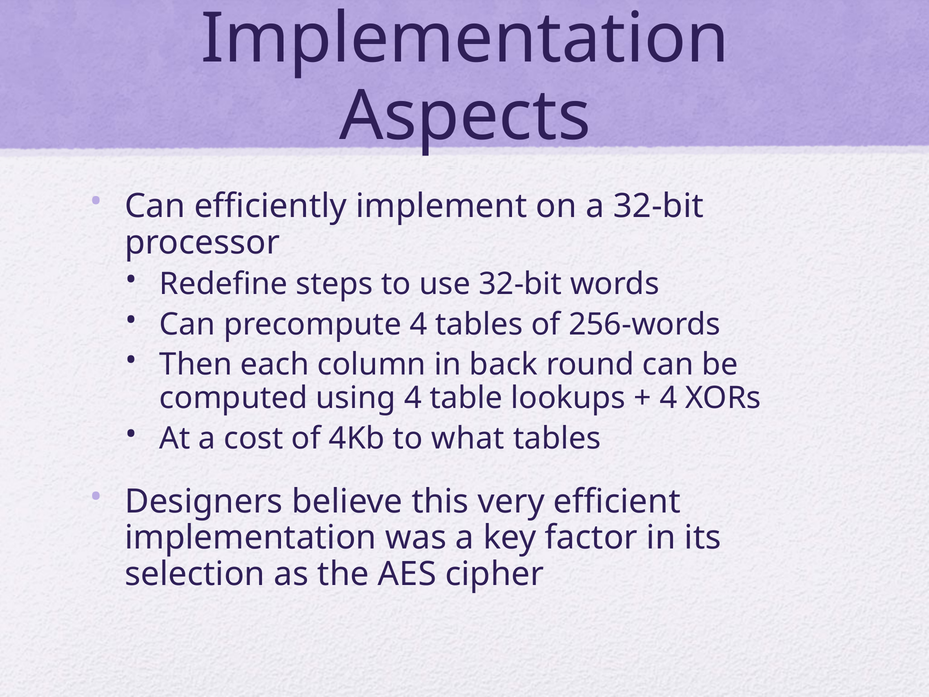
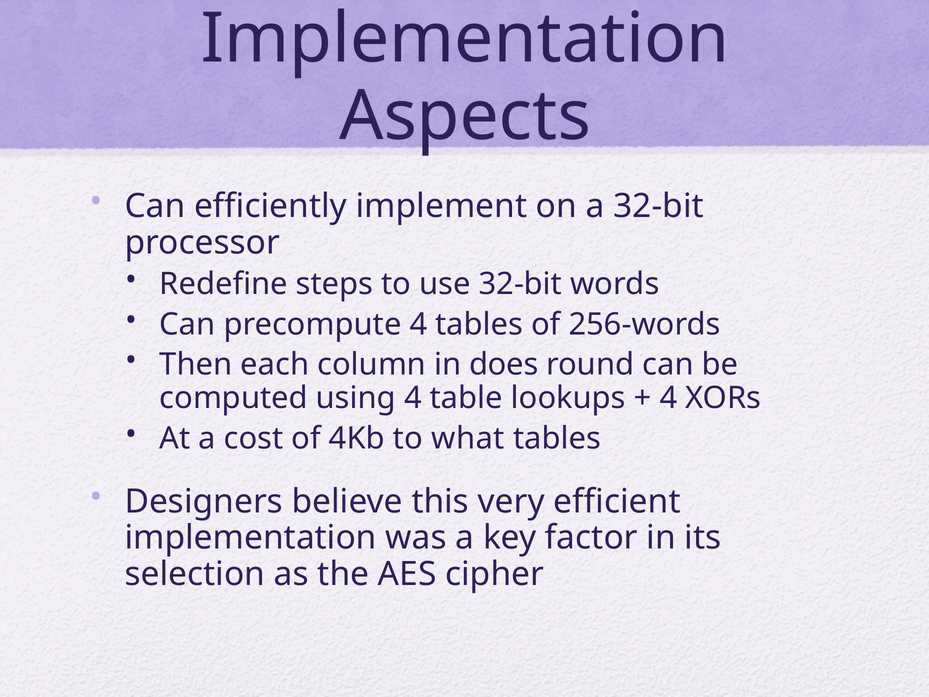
back: back -> does
